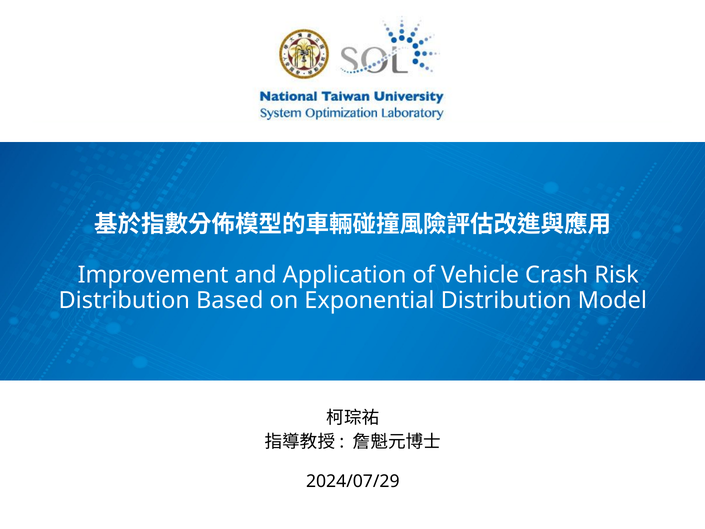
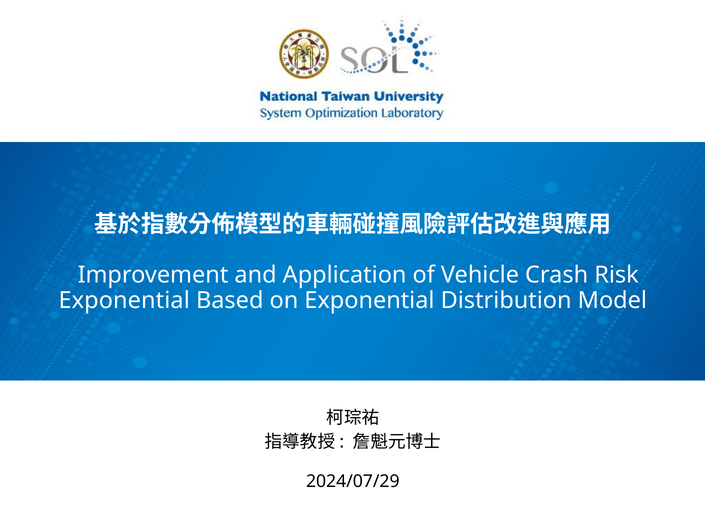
Distribution at (124, 300): Distribution -> Exponential
